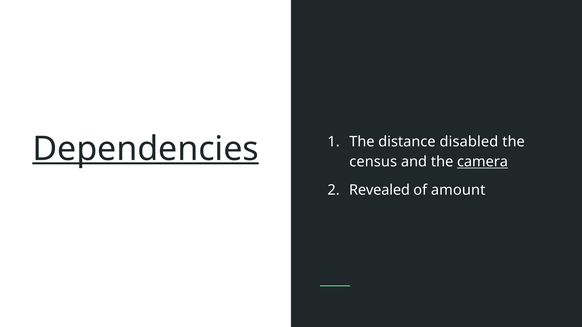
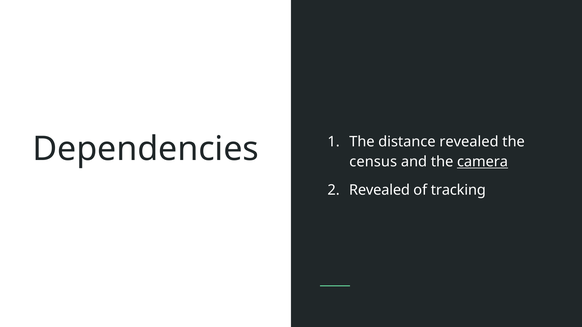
Dependencies underline: present -> none
distance disabled: disabled -> revealed
amount: amount -> tracking
